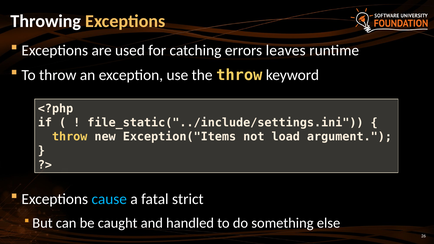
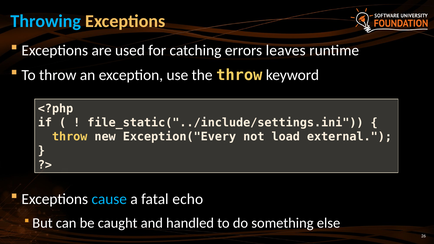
Throwing colour: white -> light blue
Exception("Items: Exception("Items -> Exception("Every
argument: argument -> external
strict: strict -> echo
